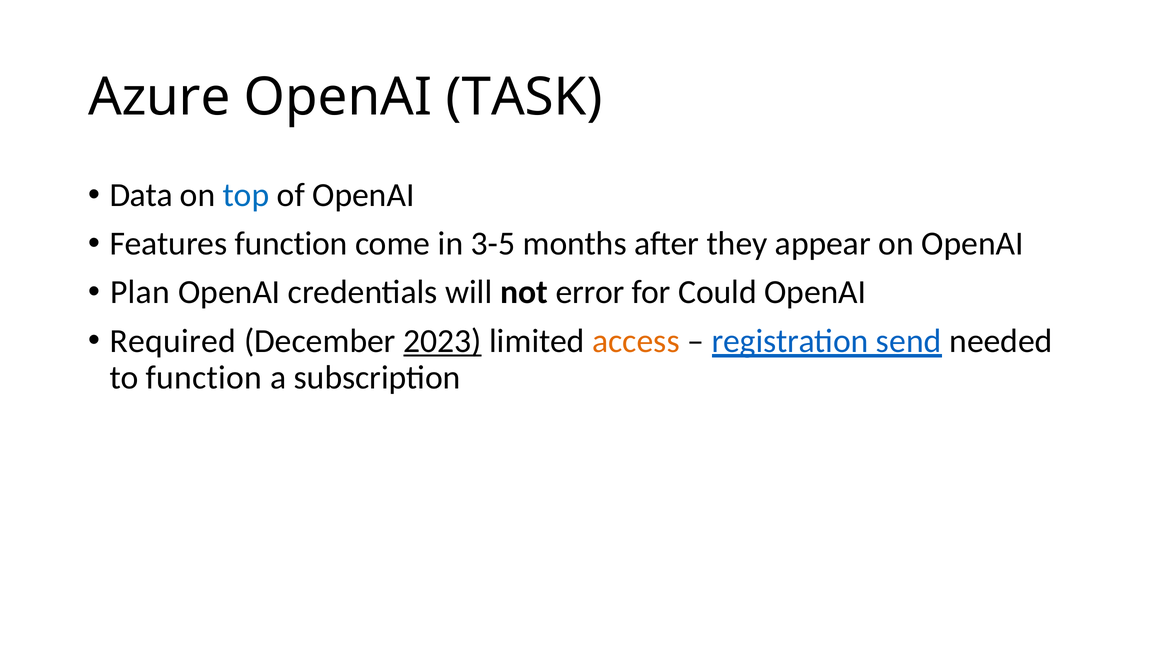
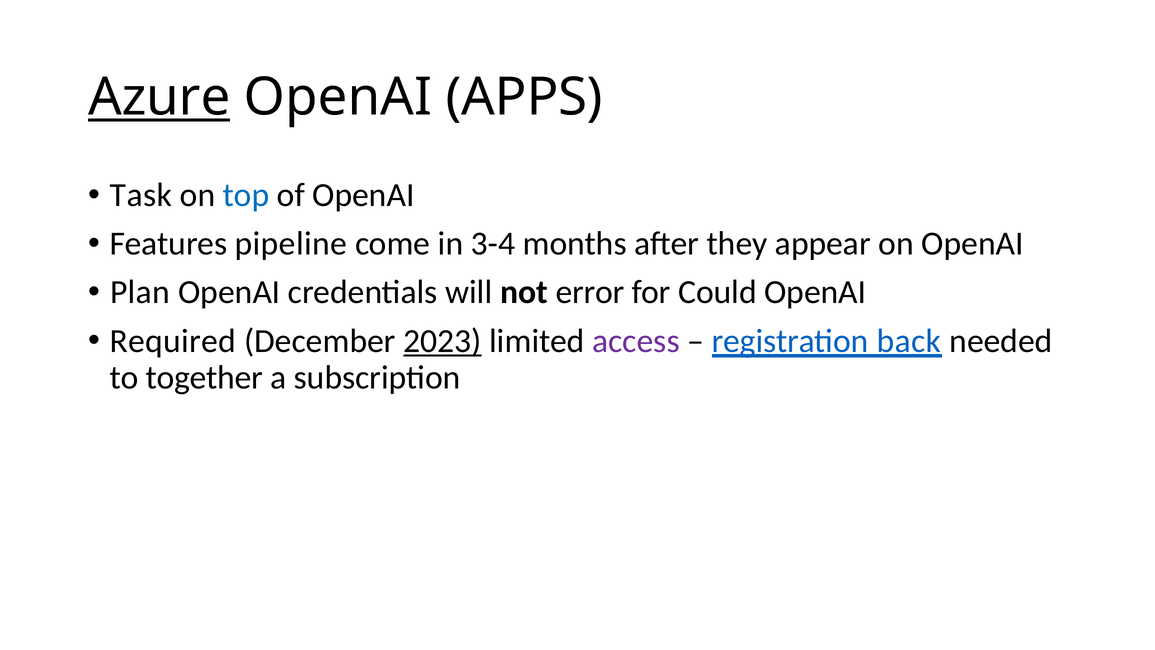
Azure underline: none -> present
TASK: TASK -> APPS
Data: Data -> Task
Features function: function -> pipeline
3-5: 3-5 -> 3-4
access colour: orange -> purple
send: send -> back
to function: function -> together
